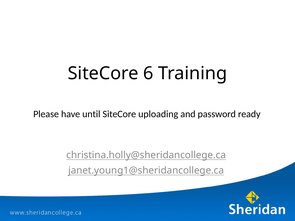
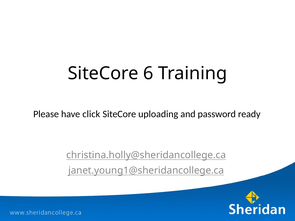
until: until -> click
